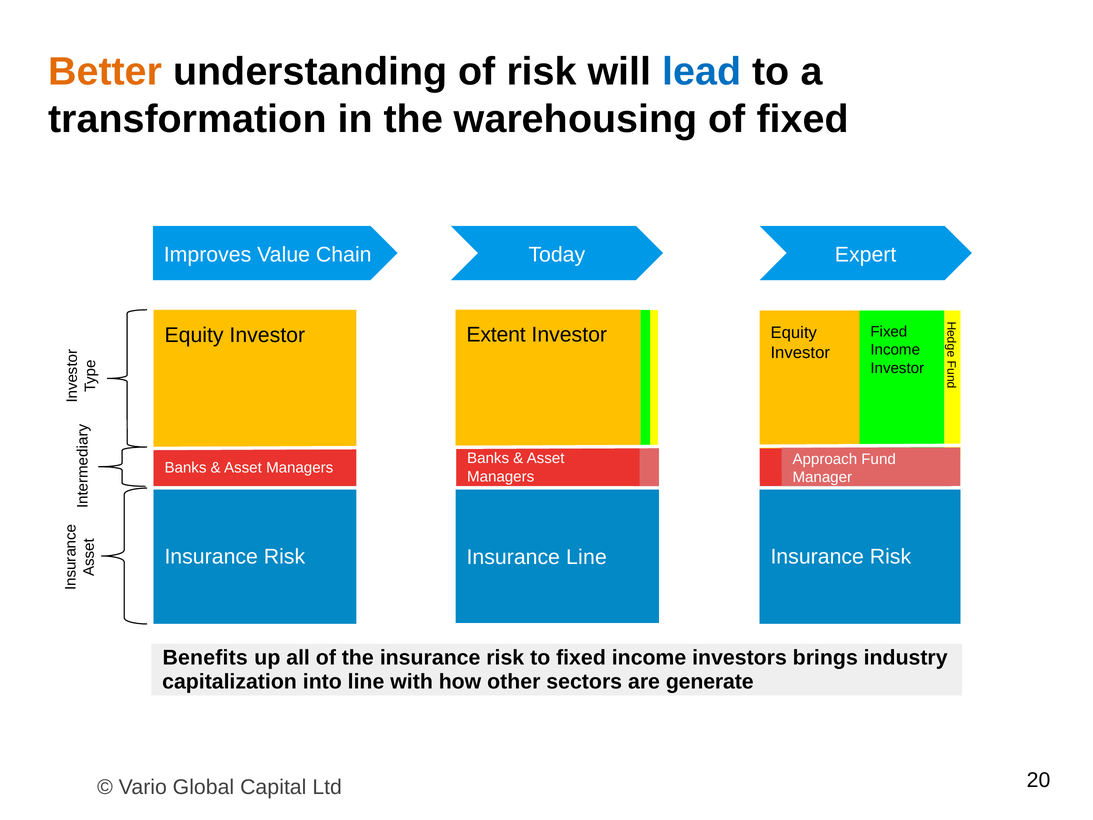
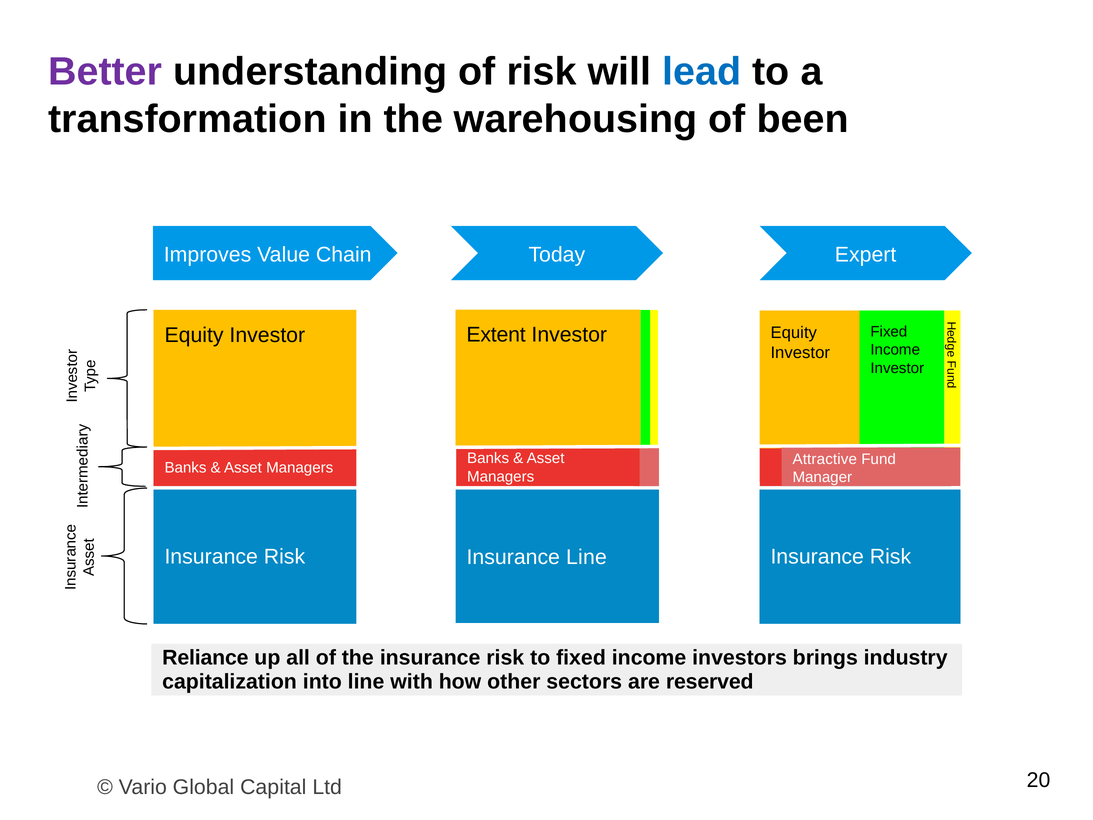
Better colour: orange -> purple
of fixed: fixed -> been
Approach: Approach -> Attractive
Benefits: Benefits -> Reliance
generate: generate -> reserved
